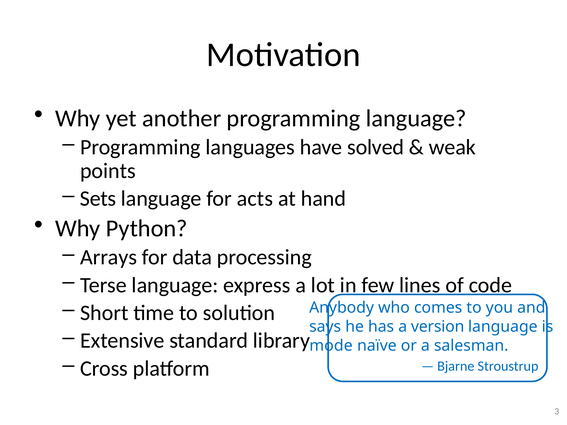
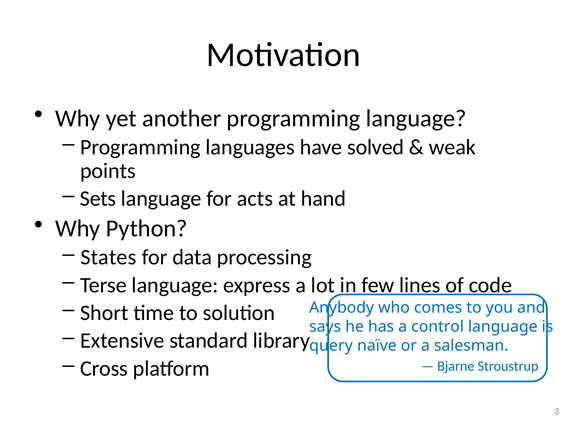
Arrays: Arrays -> States
version: version -> control
mode: mode -> query
